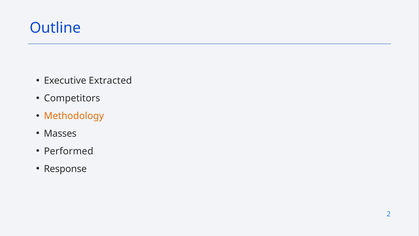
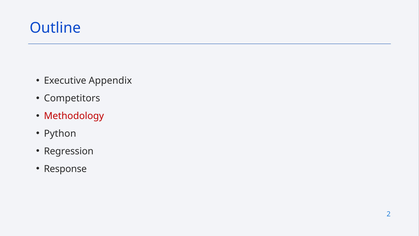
Extracted: Extracted -> Appendix
Methodology colour: orange -> red
Masses: Masses -> Python
Performed: Performed -> Regression
